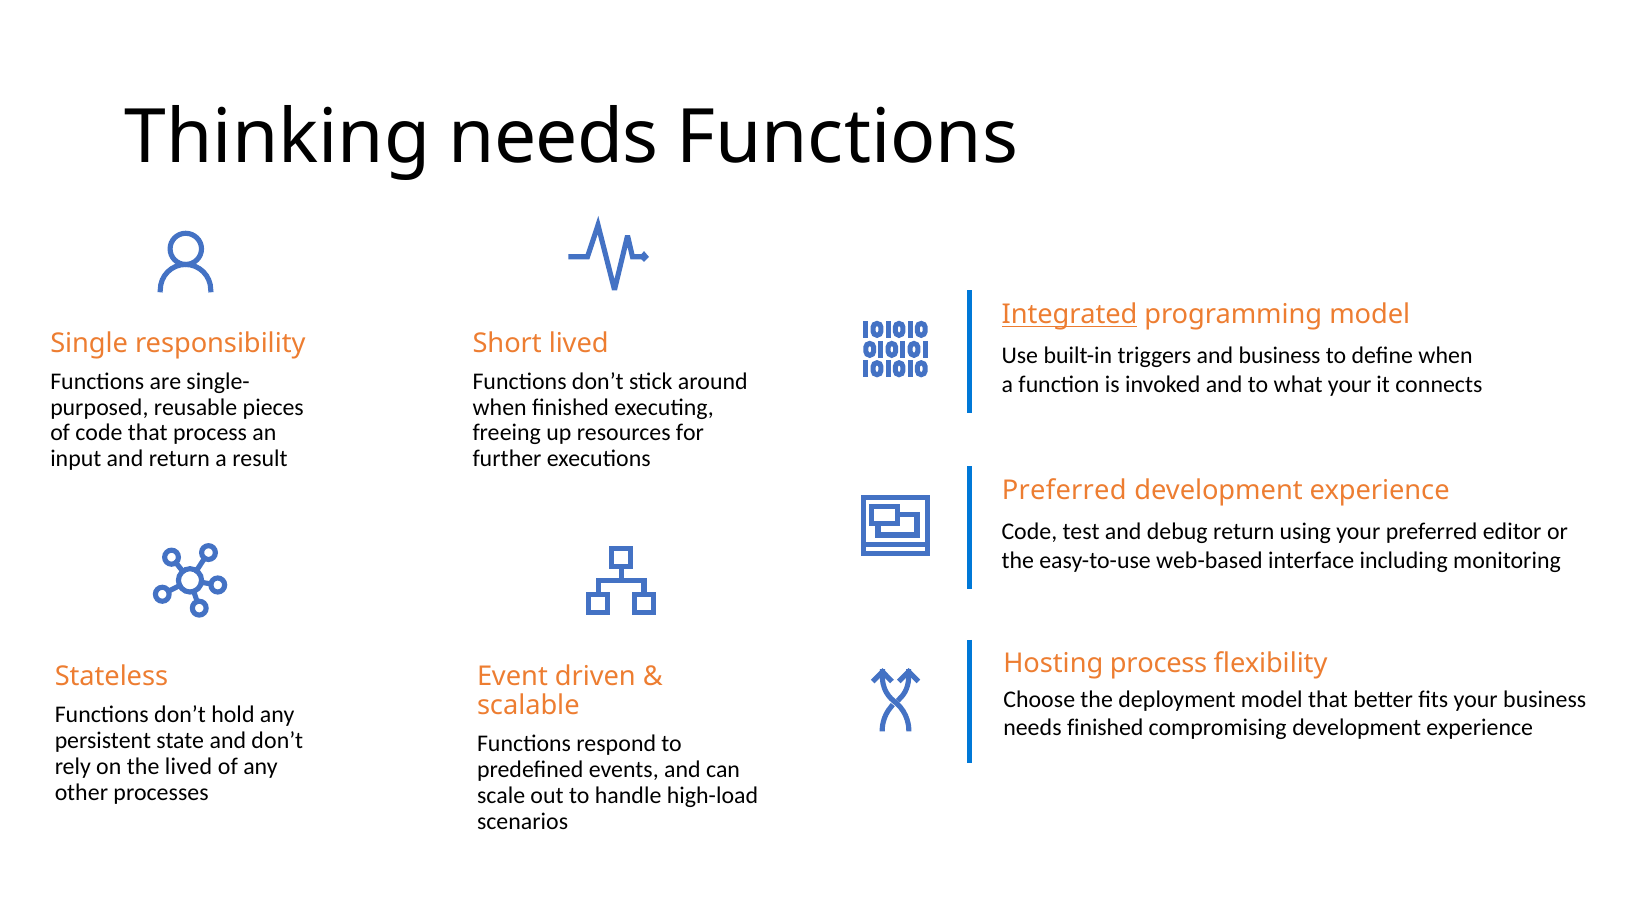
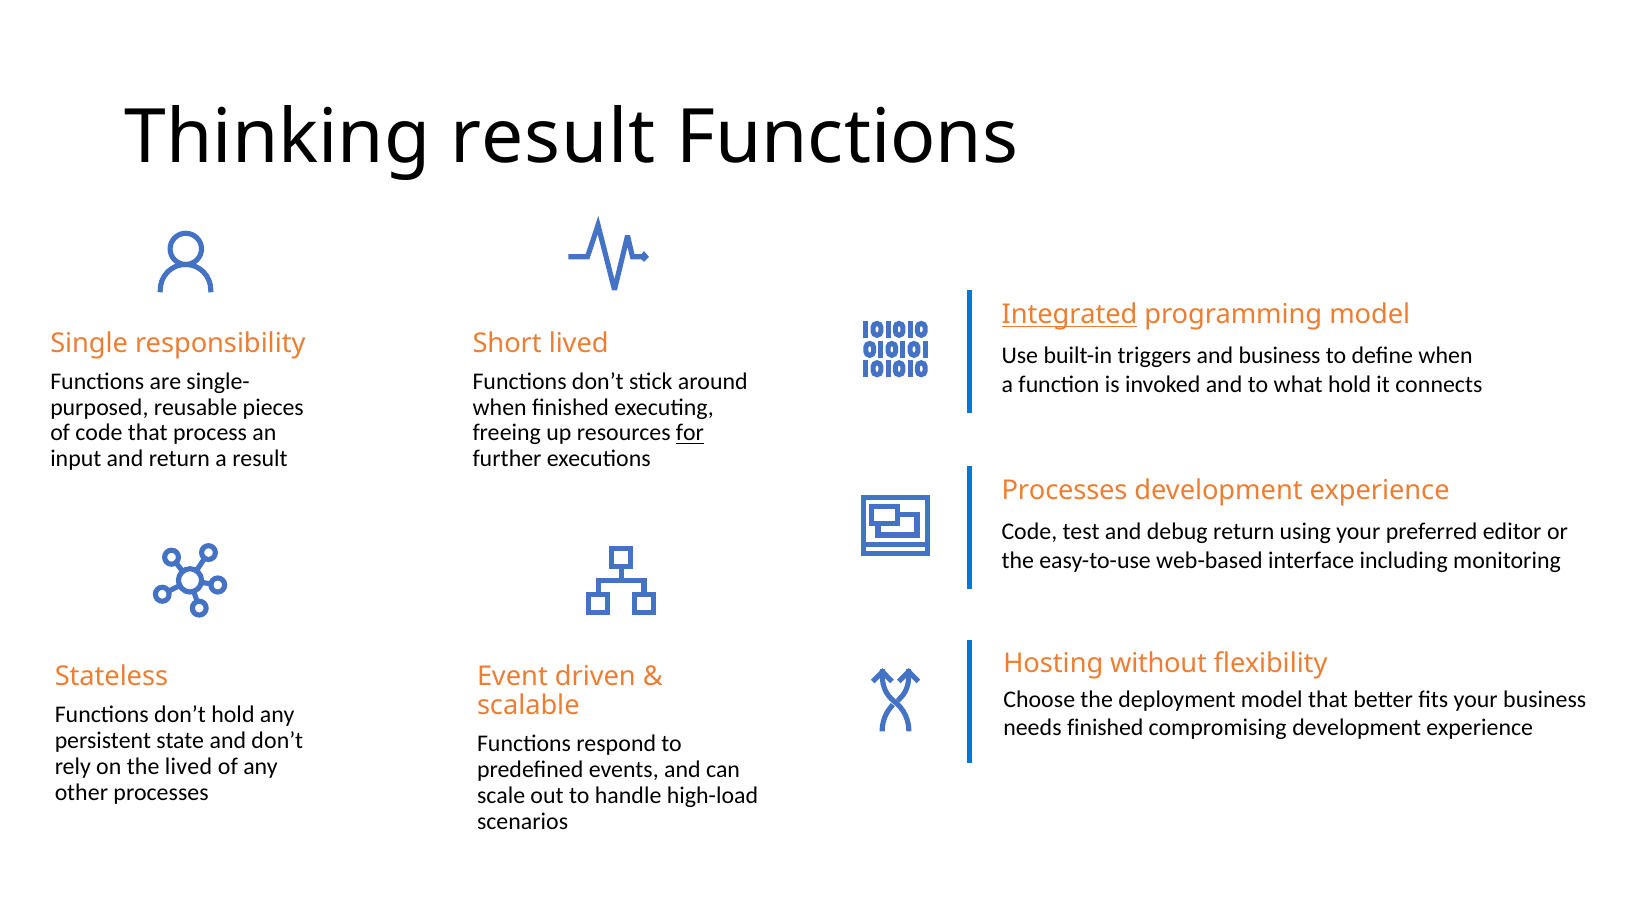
Thinking needs: needs -> result
what your: your -> hold
for underline: none -> present
Preferred at (1064, 491): Preferred -> Processes
Hosting process: process -> without
